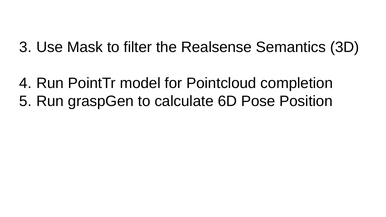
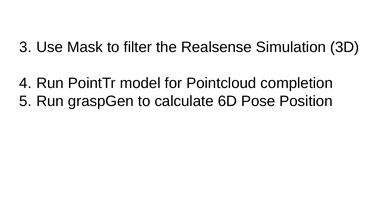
Semantics: Semantics -> Simulation
